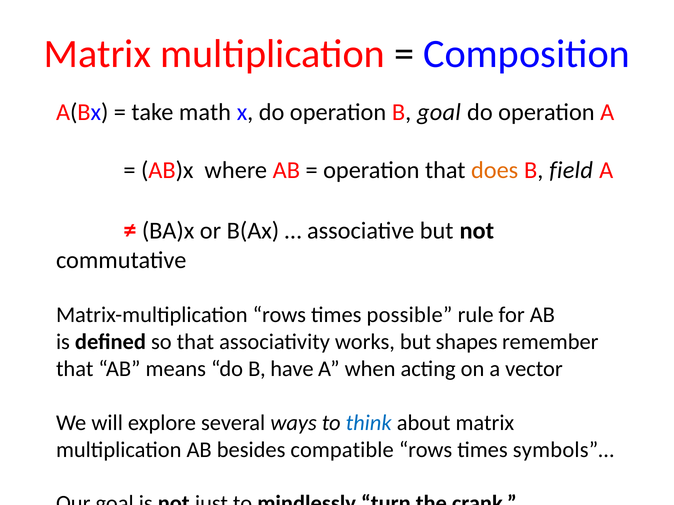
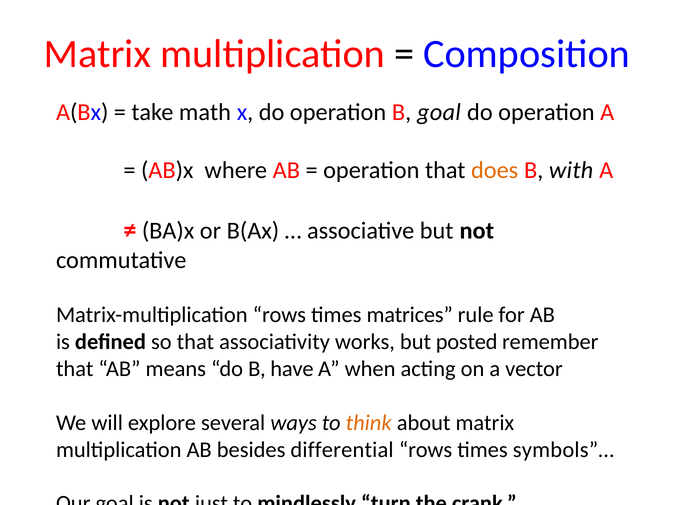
field: field -> with
possible: possible -> matrices
shapes: shapes -> posted
think colour: blue -> orange
compatible: compatible -> differential
